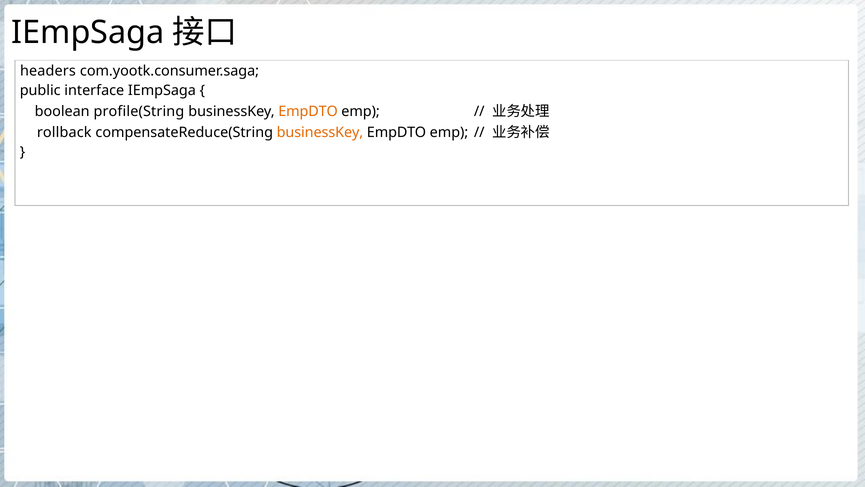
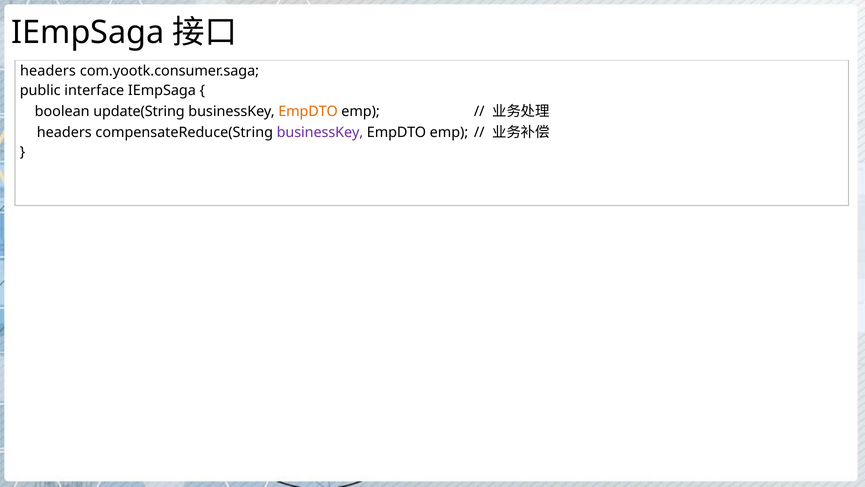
profile(String: profile(String -> update(String
rollback at (64, 132): rollback -> headers
businessKey at (320, 132) colour: orange -> purple
